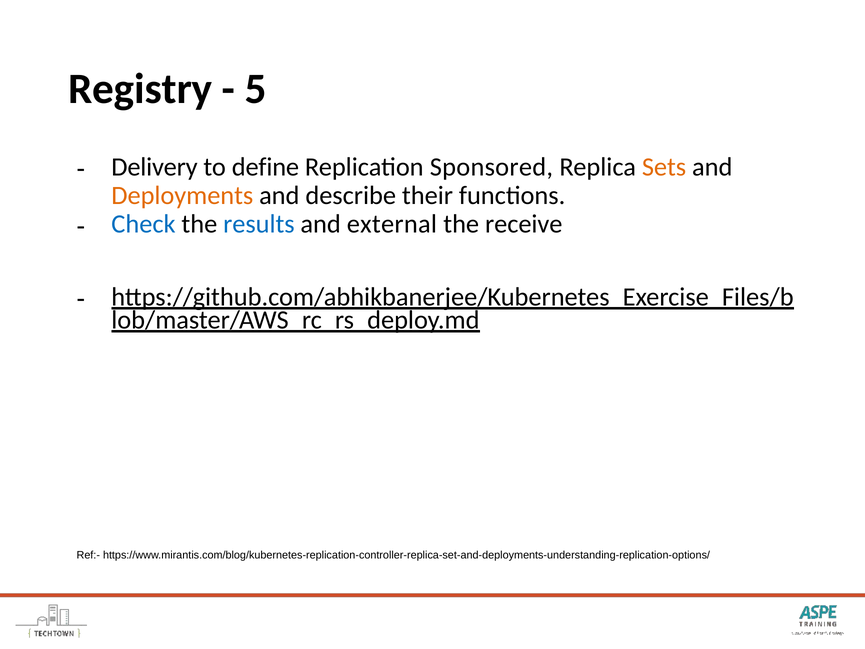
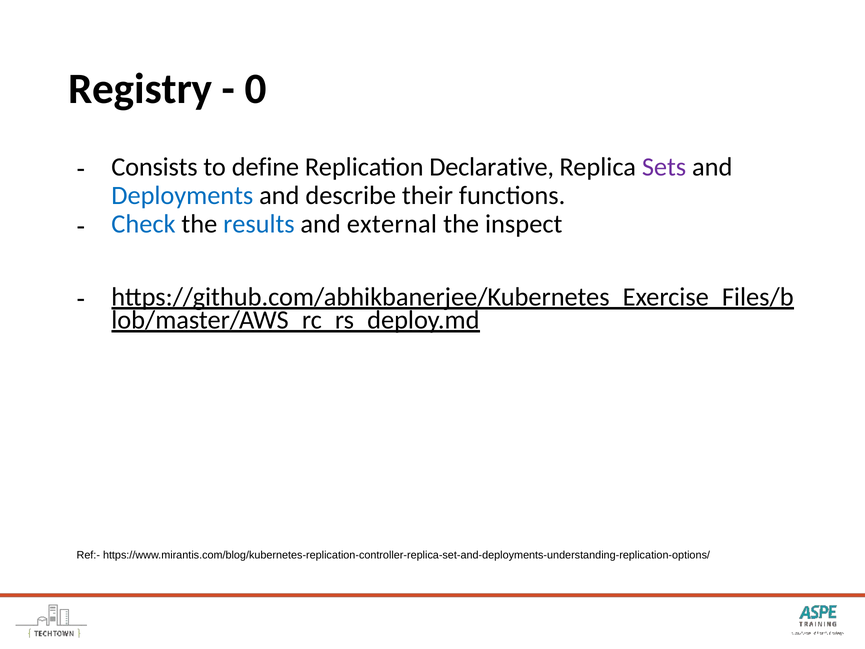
5: 5 -> 0
Delivery: Delivery -> Consists
Sponsored: Sponsored -> Declarative
Sets colour: orange -> purple
Deployments colour: orange -> blue
receive: receive -> inspect
